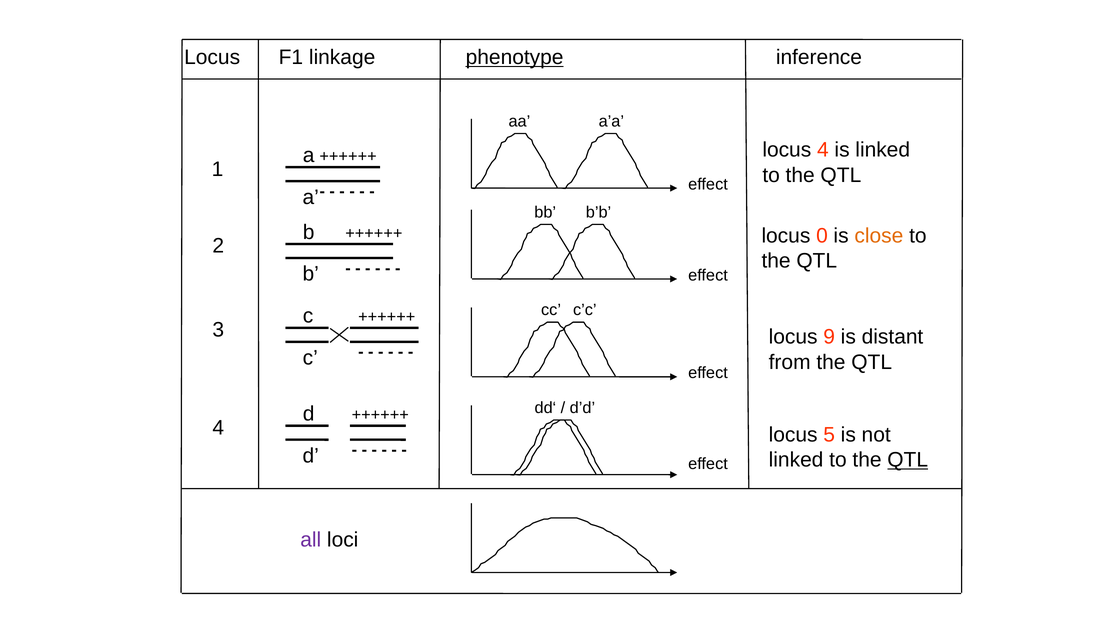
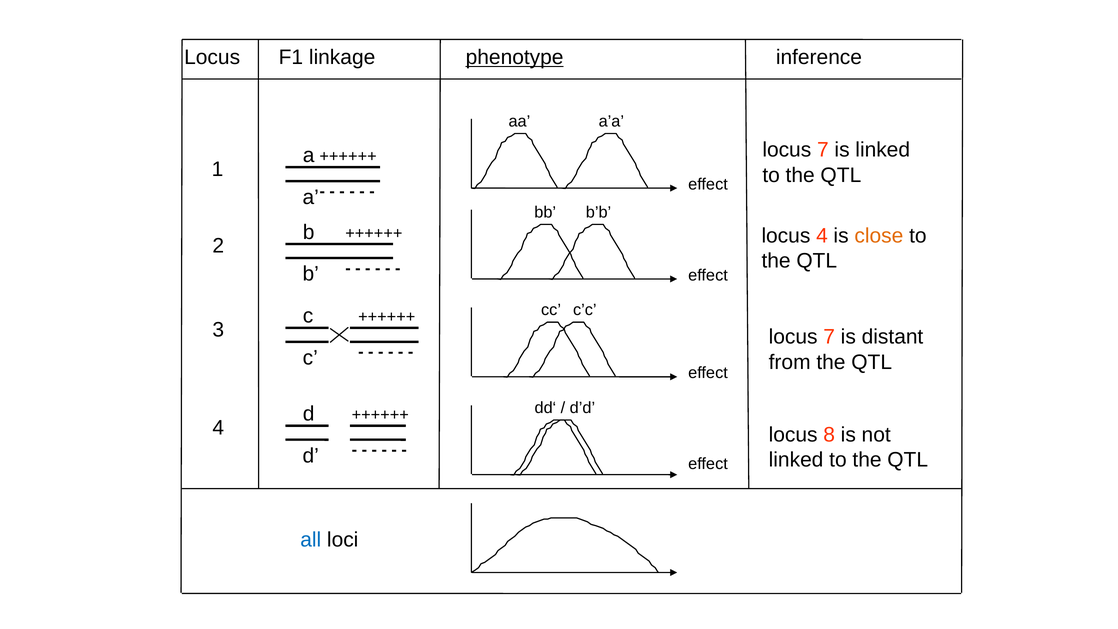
4 at (823, 150): 4 -> 7
locus 0: 0 -> 4
9 at (829, 337): 9 -> 7
5: 5 -> 8
QTL at (908, 460) underline: present -> none
all colour: purple -> blue
